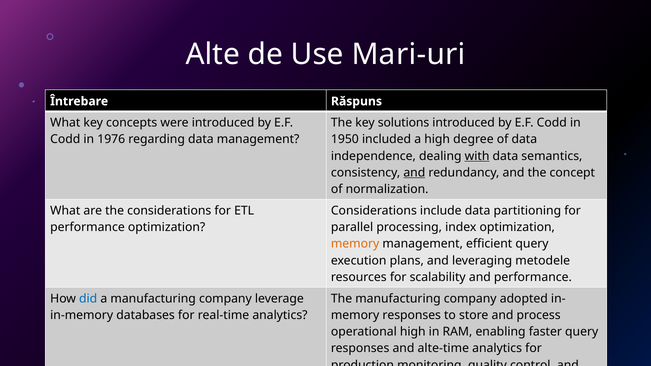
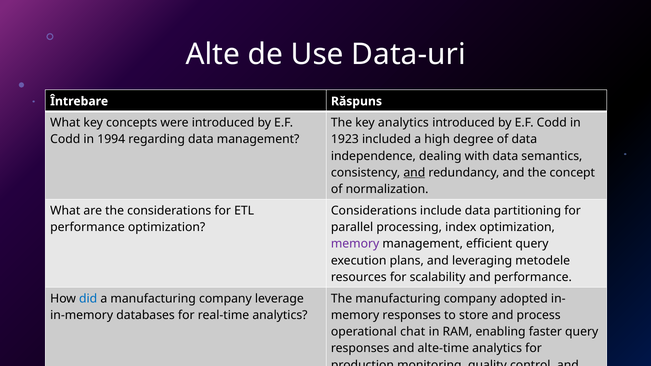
Mari-uri: Mari-uri -> Data-uri
key solutions: solutions -> analytics
1976: 1976 -> 1994
1950: 1950 -> 1923
with underline: present -> none
memory at (355, 244) colour: orange -> purple
operational high: high -> chat
